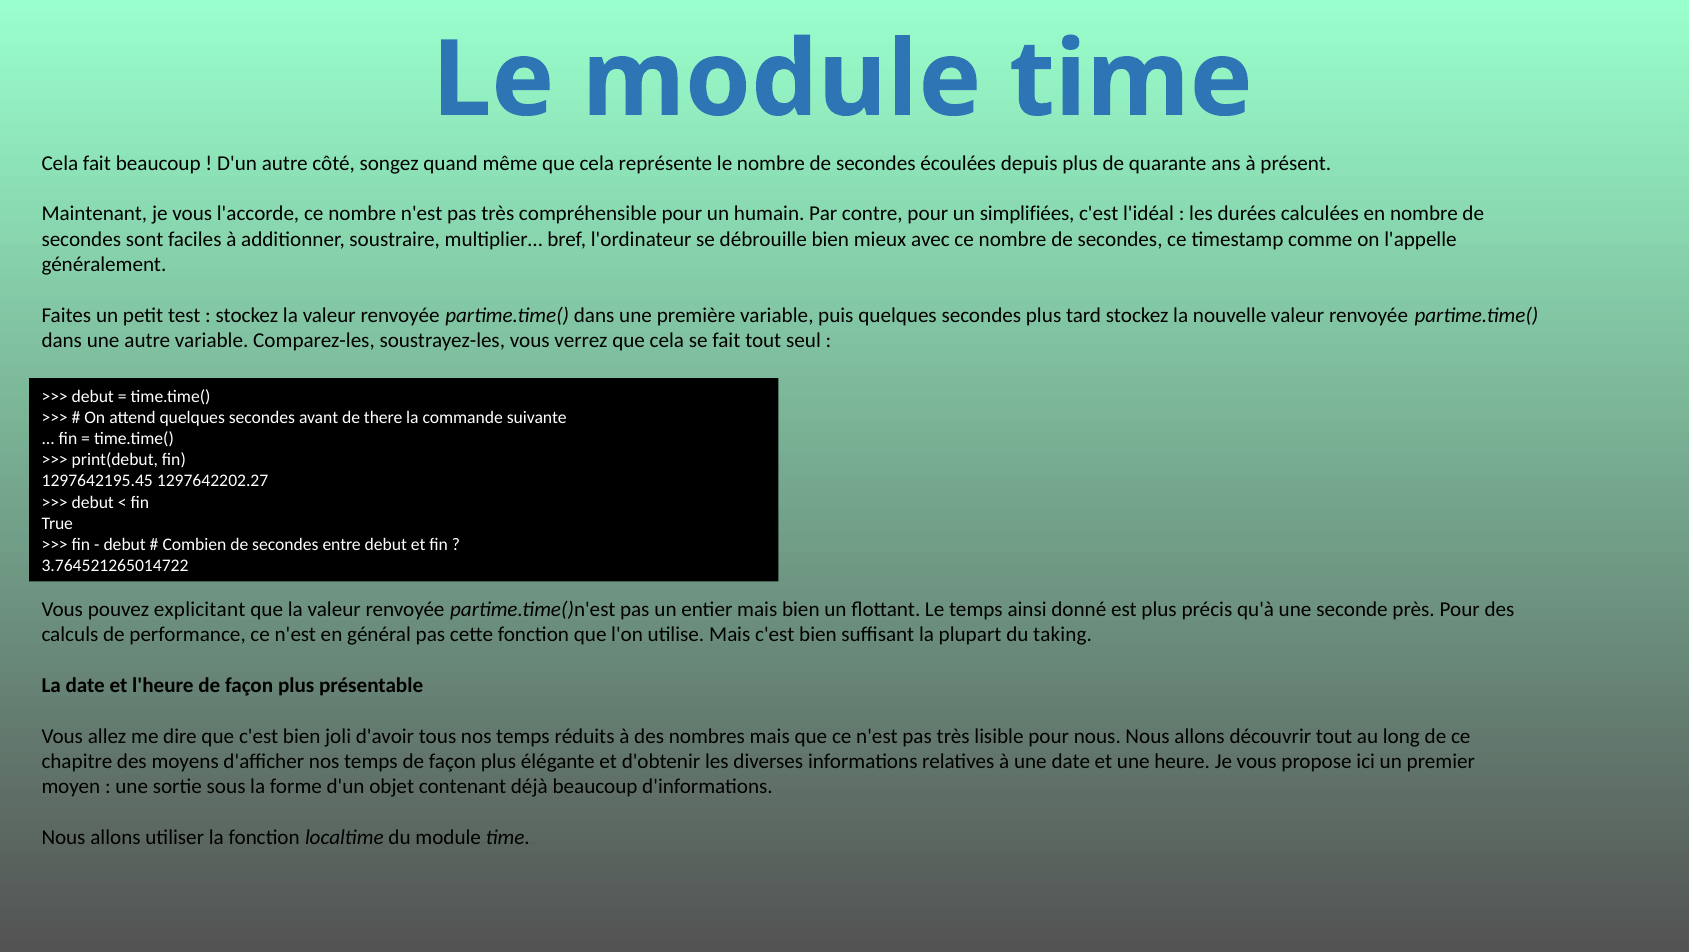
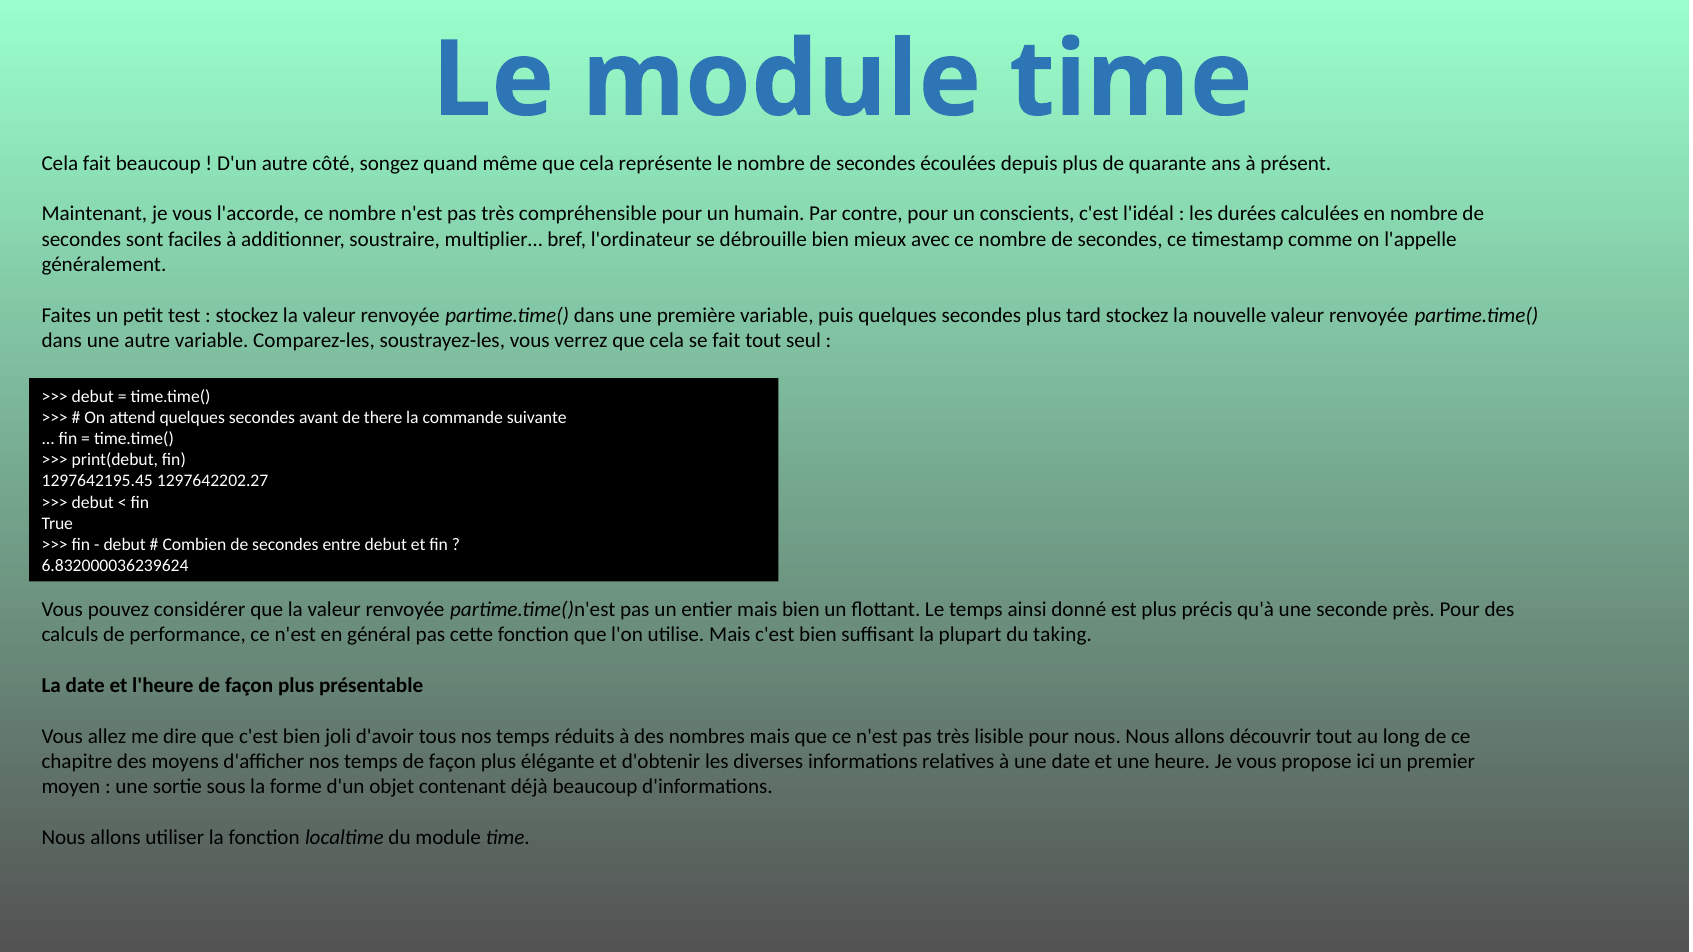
simplifiées: simplifiées -> conscients
3.764521265014722: 3.764521265014722 -> 6.832000036239624
explicitant: explicitant -> considérer
